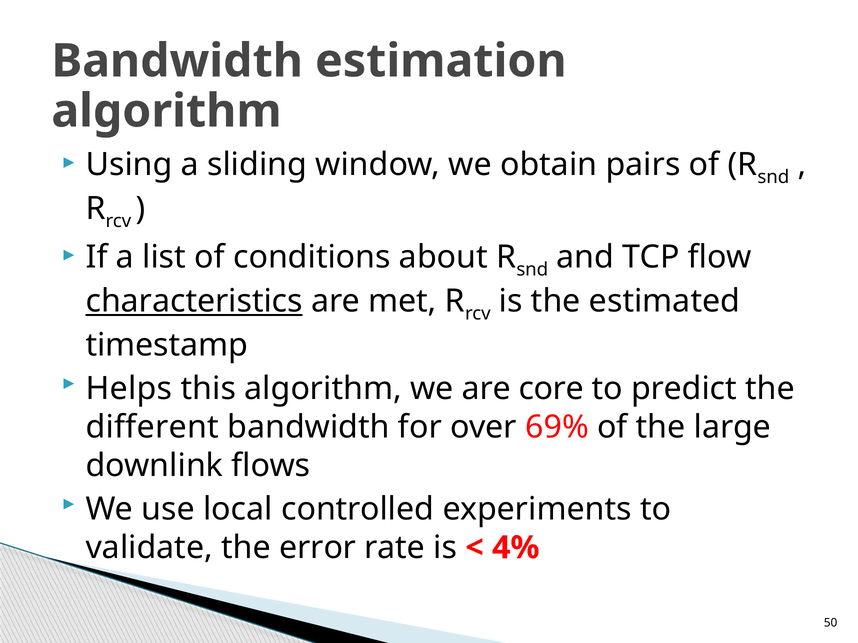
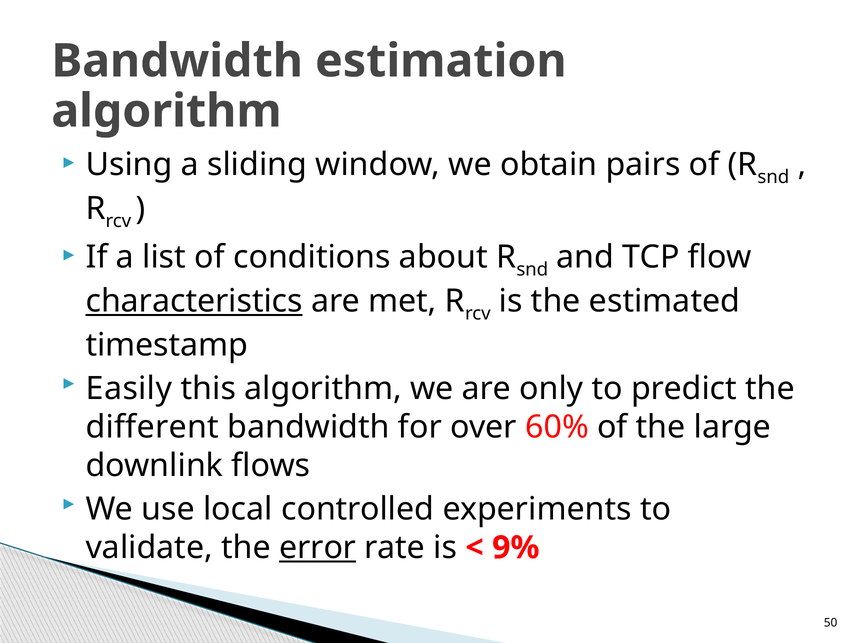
Helps: Helps -> Easily
core: core -> only
69%: 69% -> 60%
error underline: none -> present
4%: 4% -> 9%
